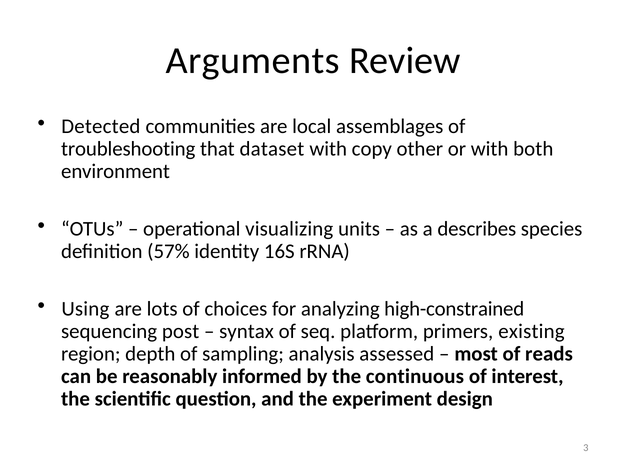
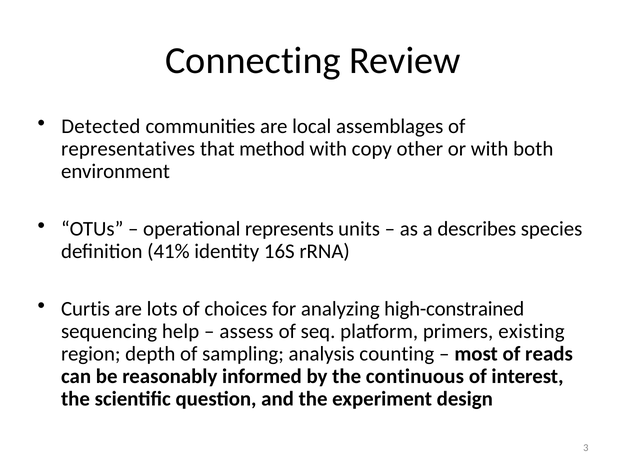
Arguments: Arguments -> Connecting
troubleshooting: troubleshooting -> representatives
dataset: dataset -> method
visualizing: visualizing -> represents
57%: 57% -> 41%
Using: Using -> Curtis
post: post -> help
syntax: syntax -> assess
assessed: assessed -> counting
